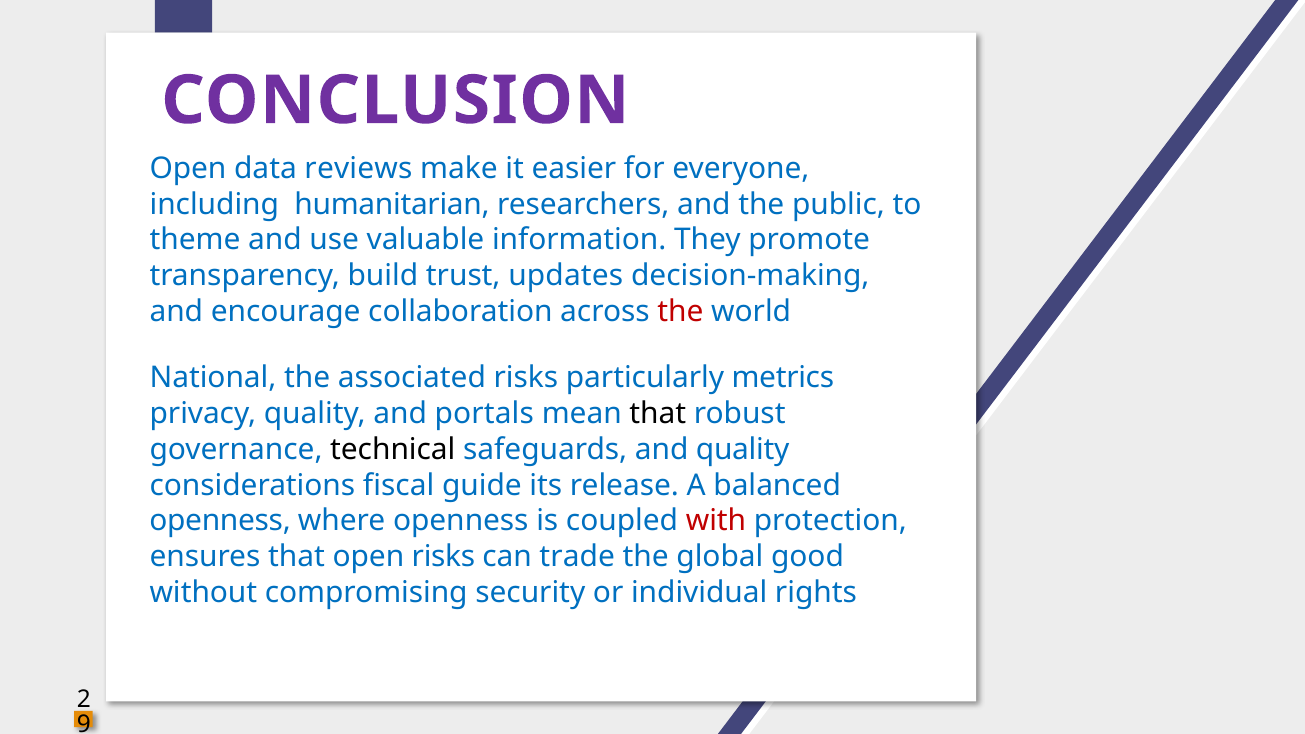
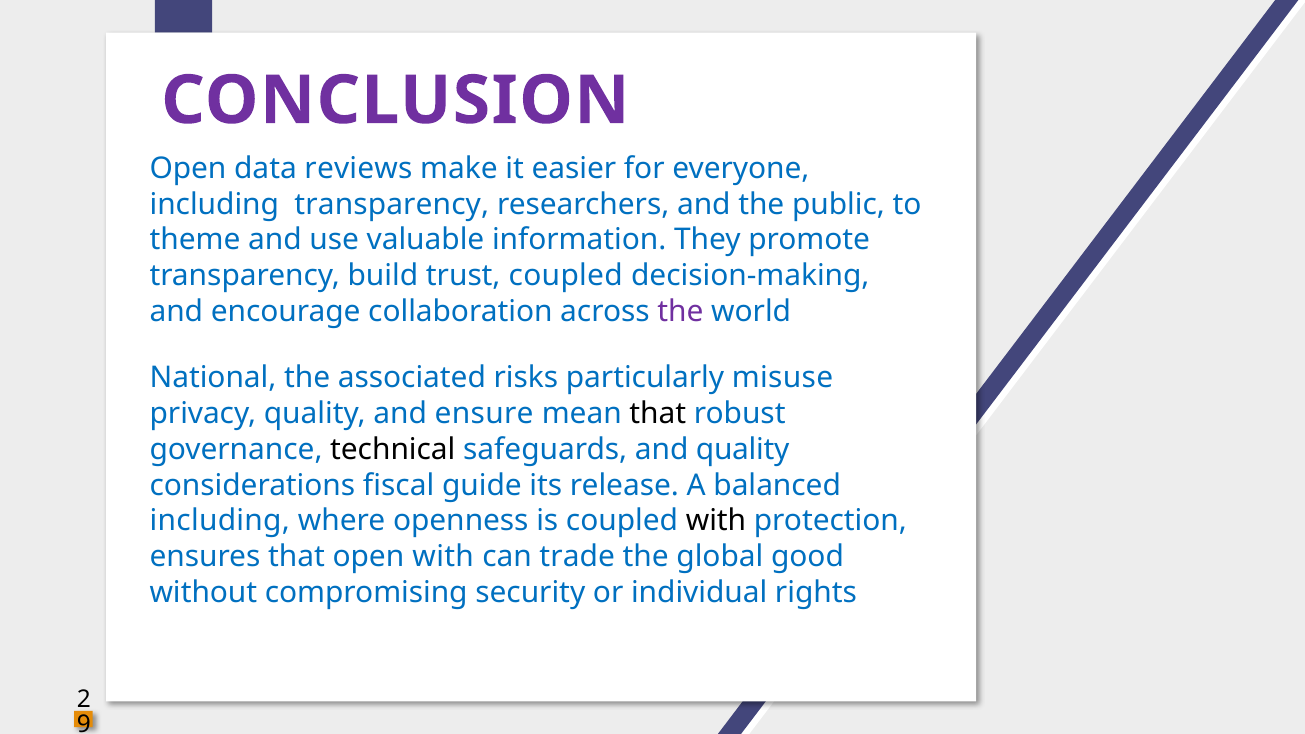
including humanitarian: humanitarian -> transparency
trust updates: updates -> coupled
the at (680, 312) colour: red -> purple
metrics: metrics -> misuse
portals: portals -> ensure
openness at (220, 521): openness -> including
with at (716, 521) colour: red -> black
open risks: risks -> with
